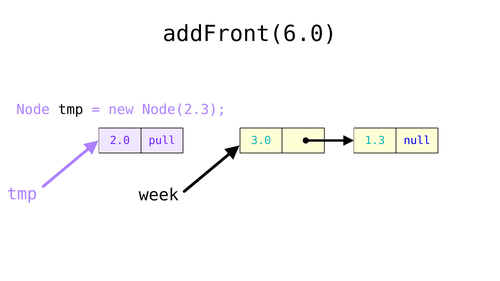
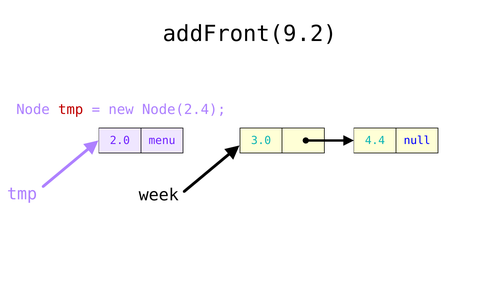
addFront(6.0: addFront(6.0 -> addFront(9.2
tmp at (71, 110) colour: black -> red
Node(2.3: Node(2.3 -> Node(2.4
pull: pull -> menu
1.3: 1.3 -> 4.4
